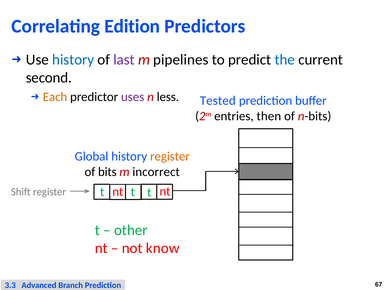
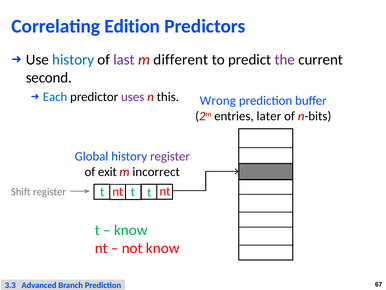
pipelines: pipelines -> different
the colour: blue -> purple
Each colour: orange -> blue
less: less -> this
Tested: Tested -> Wrong
then: then -> later
register at (170, 156) colour: orange -> purple
bits: bits -> exit
other at (131, 230): other -> know
